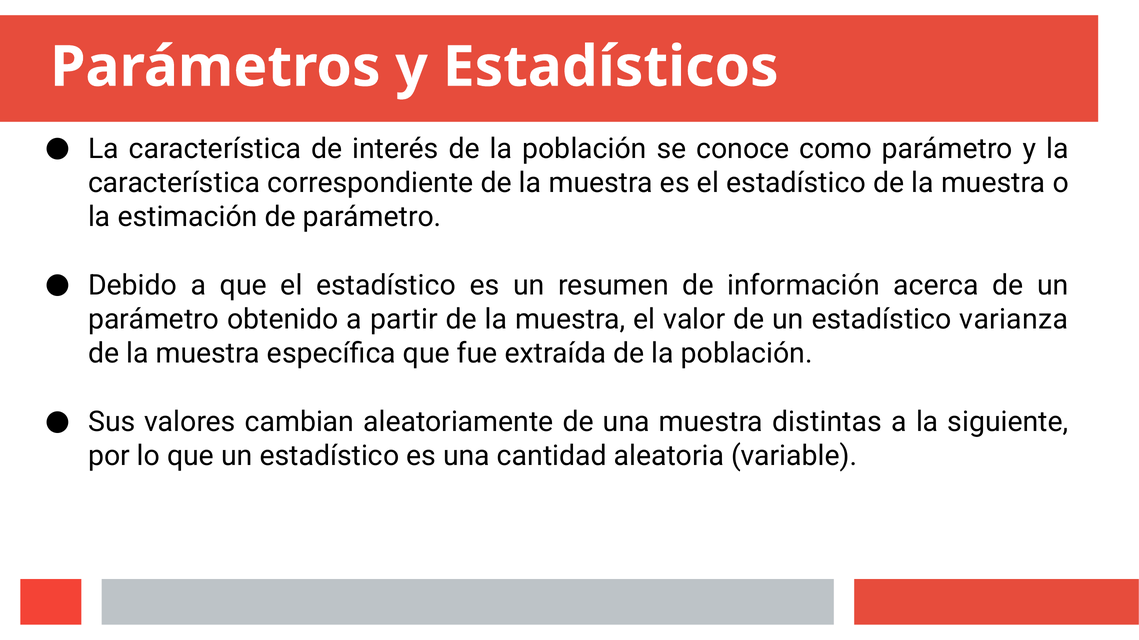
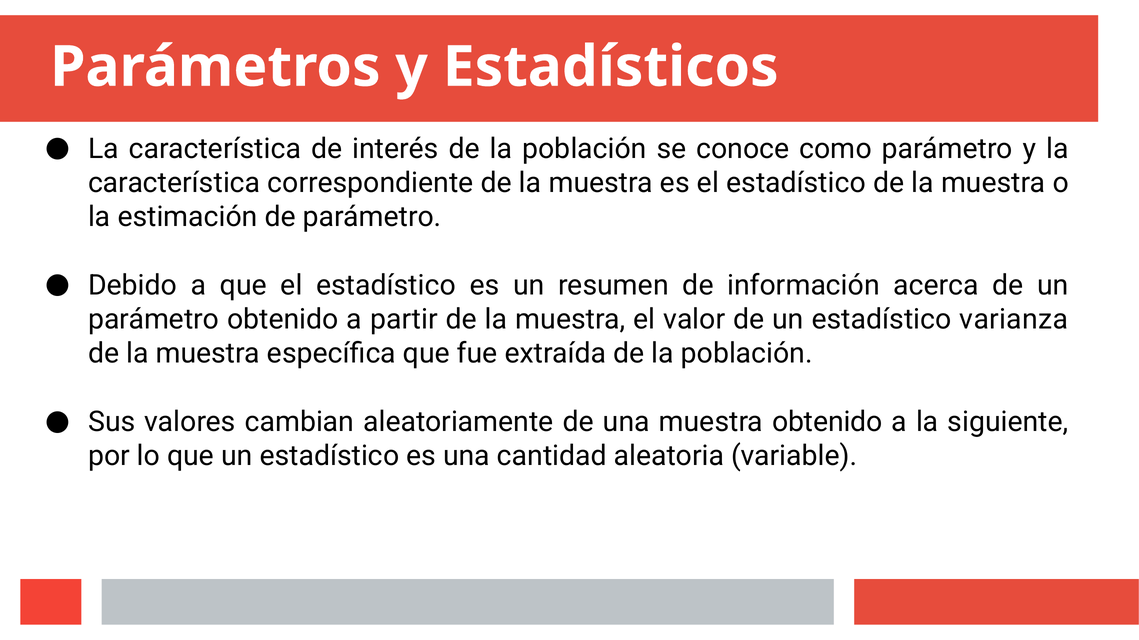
muestra distintas: distintas -> obtenido
